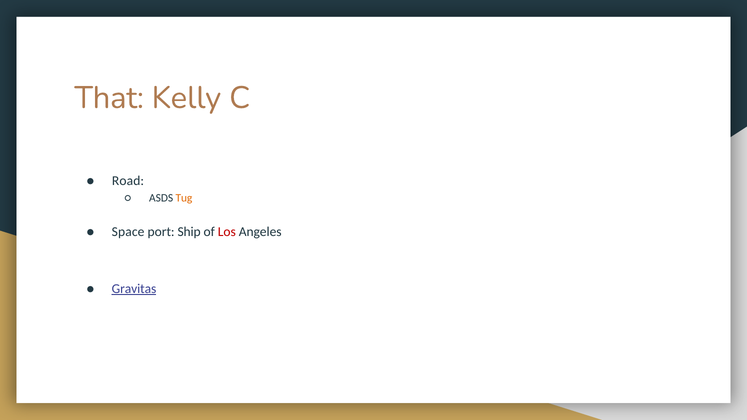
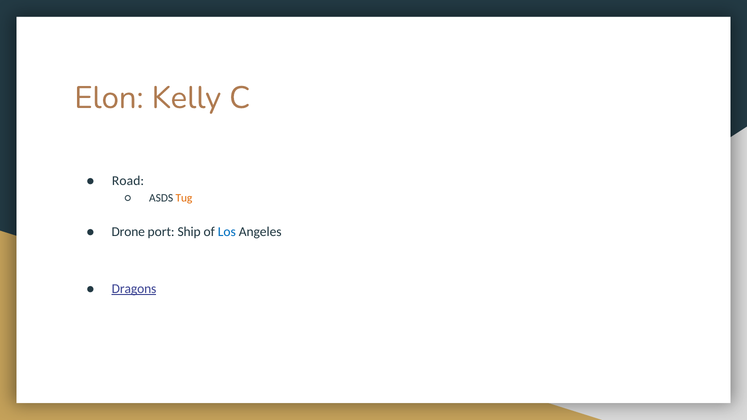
That: That -> Elon
Space: Space -> Drone
Los colour: red -> blue
Gravitas: Gravitas -> Dragons
